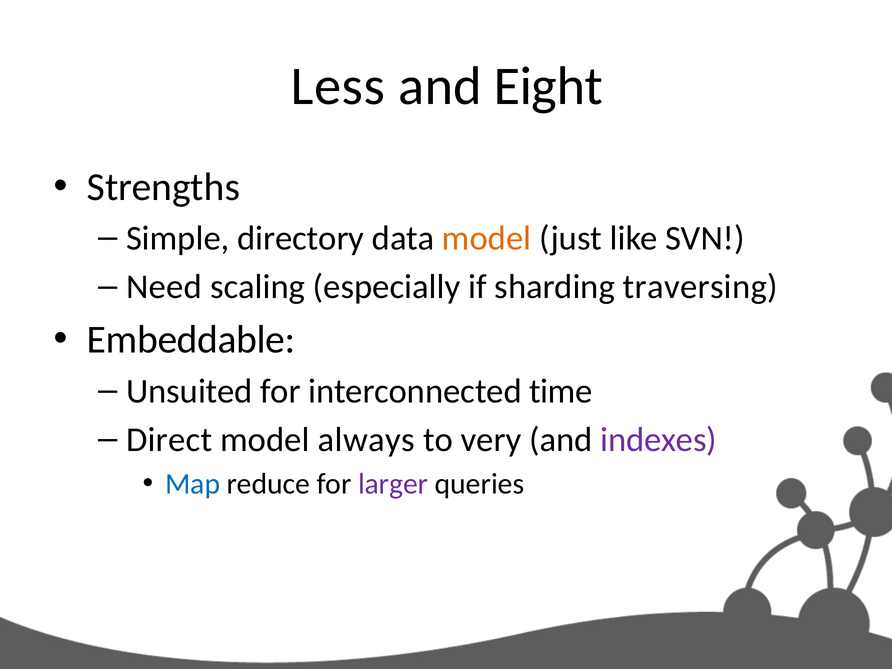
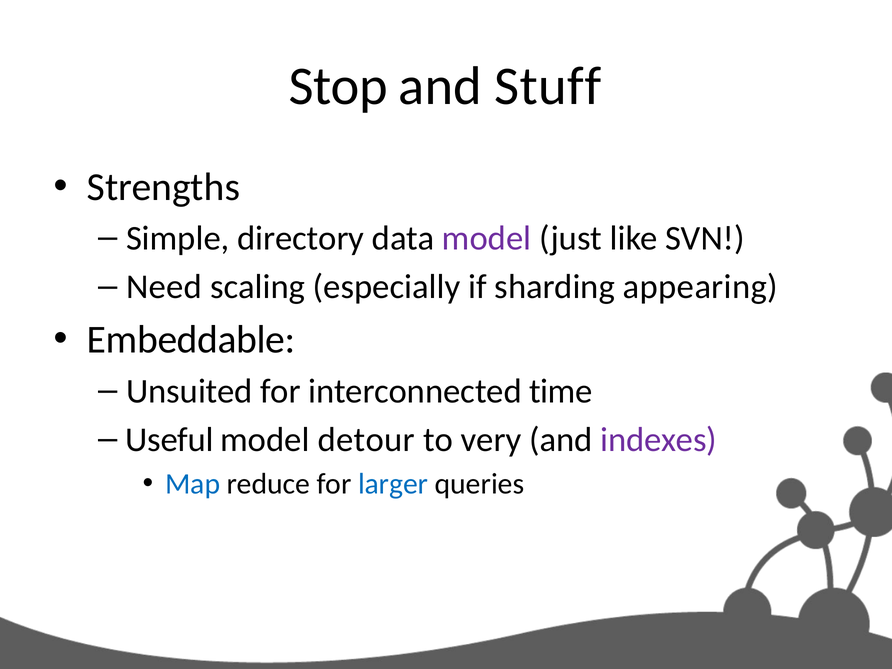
Less: Less -> Stop
Eight: Eight -> Stuff
model at (487, 238) colour: orange -> purple
traversing: traversing -> appearing
Direct: Direct -> Useful
always: always -> detour
larger colour: purple -> blue
